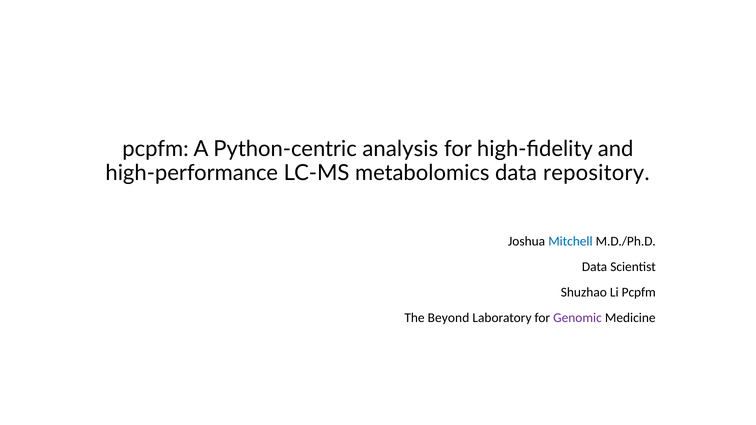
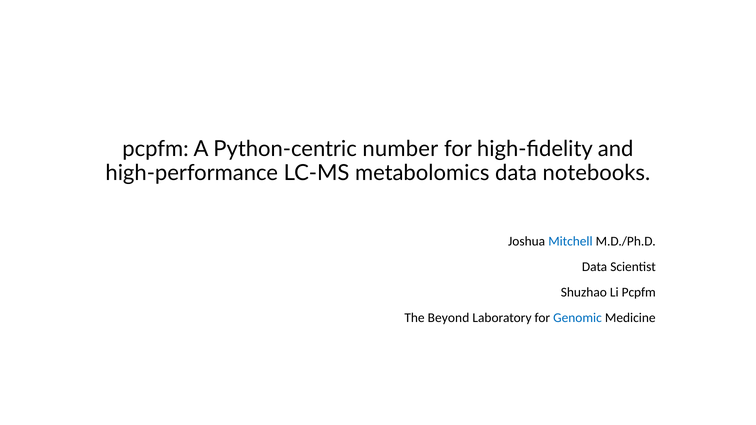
analysis: analysis -> number
repository: repository -> notebooks
Genomic colour: purple -> blue
